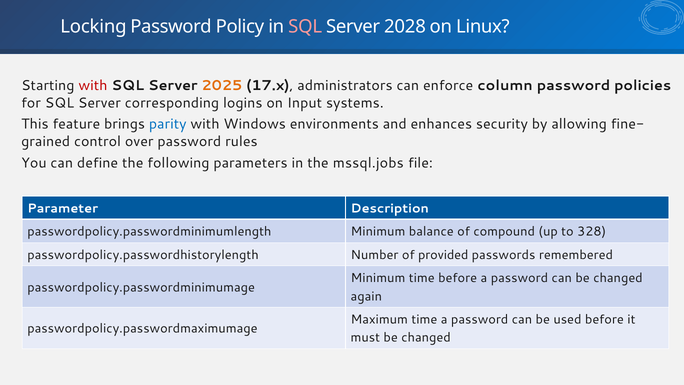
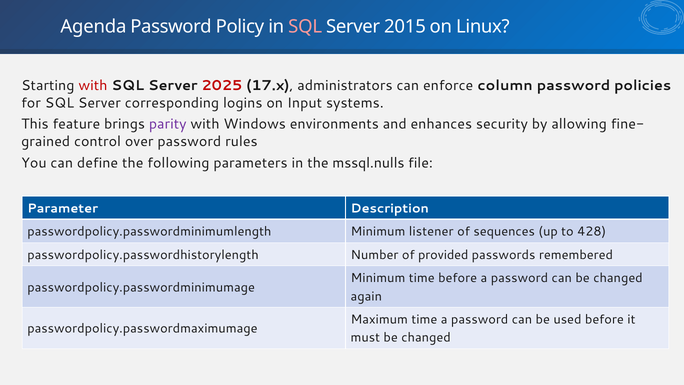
Locking: Locking -> Agenda
2028: 2028 -> 2015
2025 colour: orange -> red
parity colour: blue -> purple
mssql.jobs: mssql.jobs -> mssql.nulls
balance: balance -> listener
compound: compound -> sequences
328: 328 -> 428
